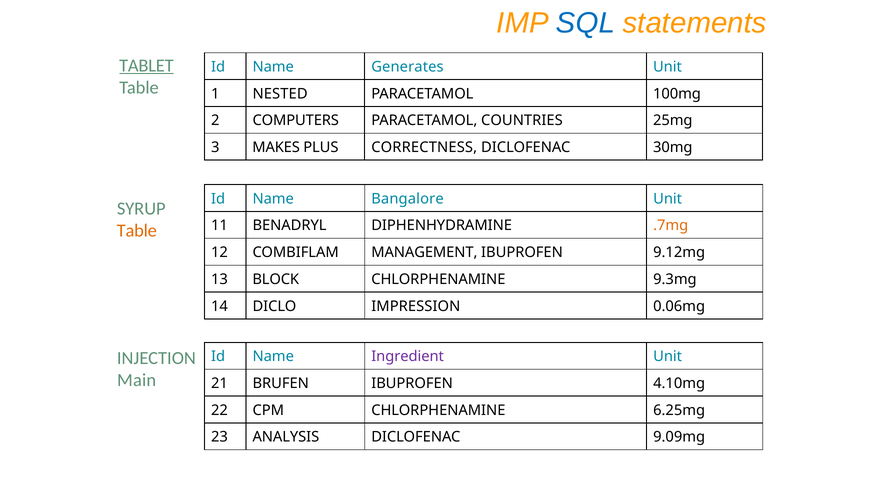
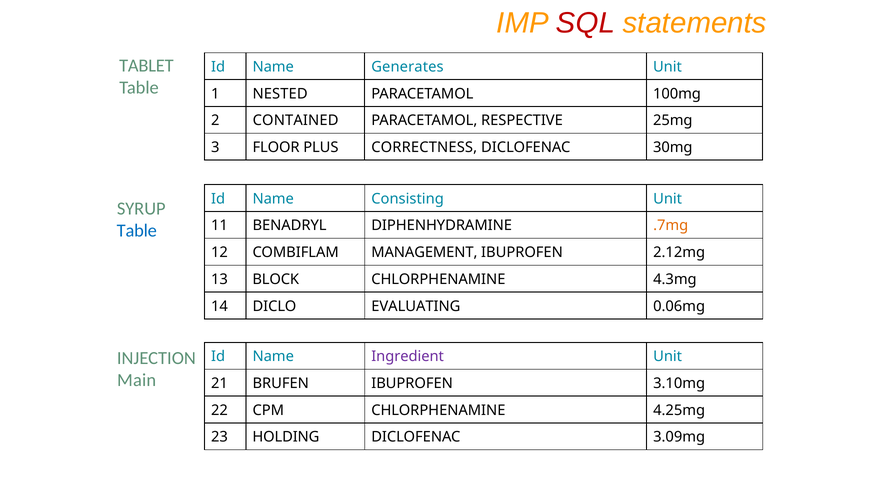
SQL colour: blue -> red
TABLET underline: present -> none
COMPUTERS: COMPUTERS -> CONTAINED
COUNTRIES: COUNTRIES -> RESPECTIVE
MAKES: MAKES -> FLOOR
Bangalore: Bangalore -> Consisting
Table at (137, 231) colour: orange -> blue
9.12mg: 9.12mg -> 2.12mg
9.3mg: 9.3mg -> 4.3mg
IMPRESSION: IMPRESSION -> EVALUATING
4.10mg: 4.10mg -> 3.10mg
6.25mg: 6.25mg -> 4.25mg
ANALYSIS: ANALYSIS -> HOLDING
9.09mg: 9.09mg -> 3.09mg
